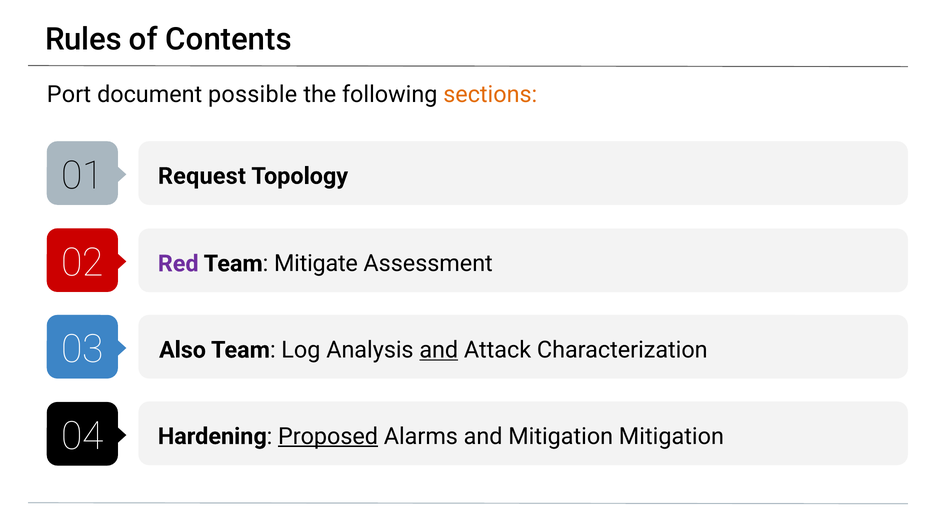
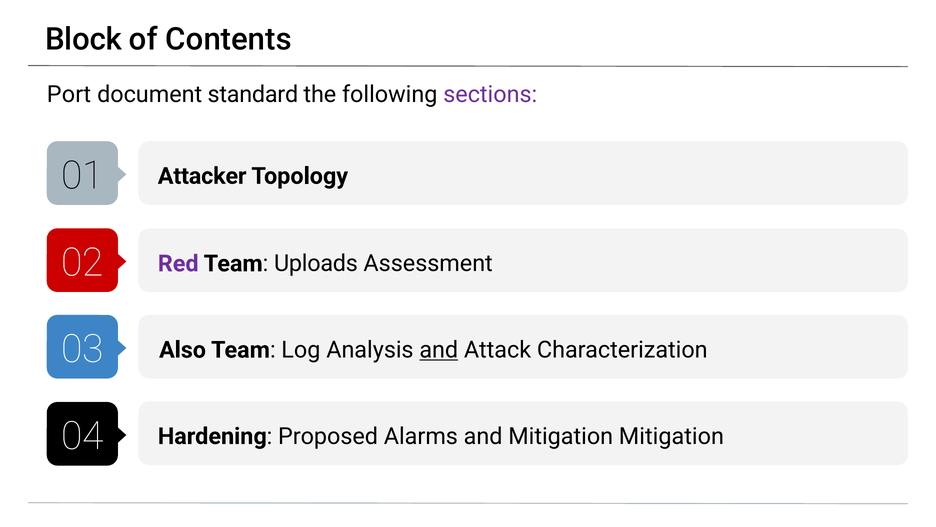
Rules: Rules -> Block
possible: possible -> standard
sections colour: orange -> purple
Request: Request -> Attacker
Mitigate: Mitigate -> Uploads
Proposed underline: present -> none
